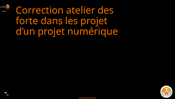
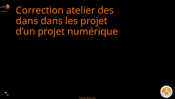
forte at (27, 21): forte -> dans
